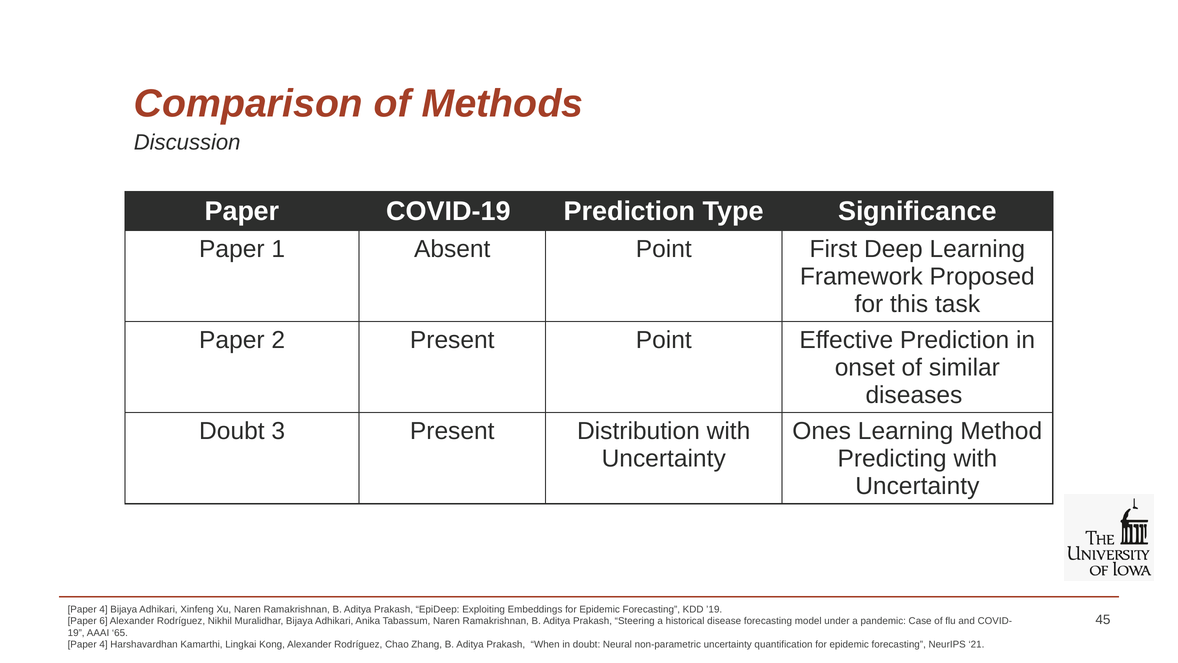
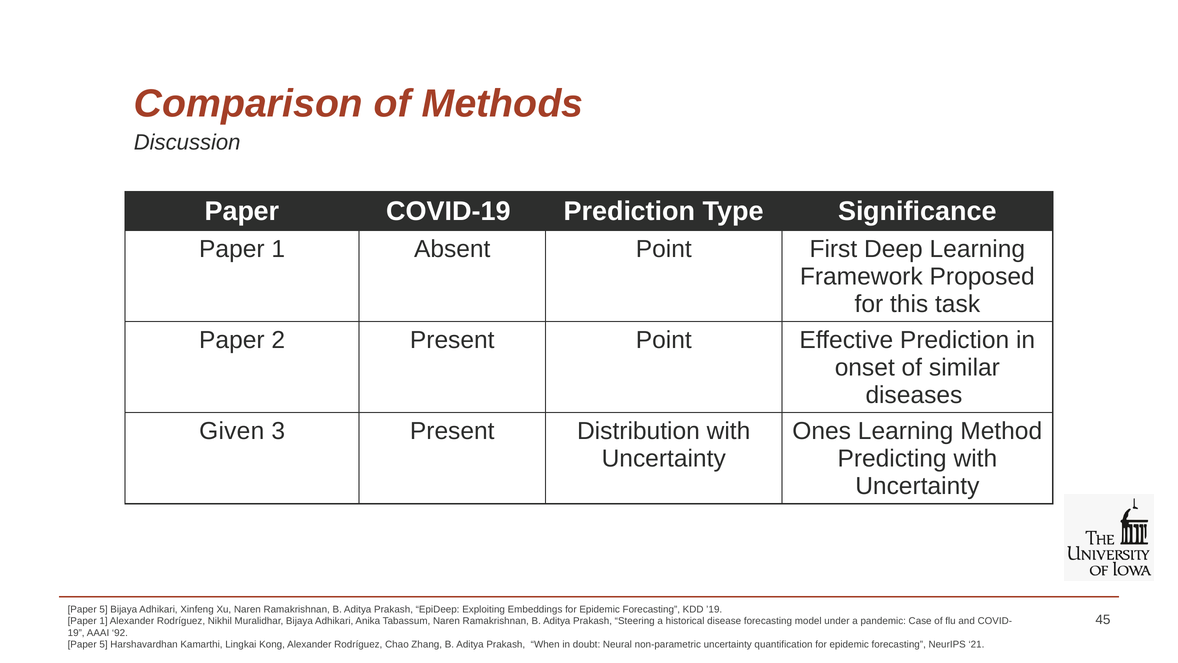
Doubt at (232, 431): Doubt -> Given
4 at (104, 609): 4 -> 5
6 at (104, 621): 6 -> 1
65: 65 -> 92
4 at (104, 644): 4 -> 5
